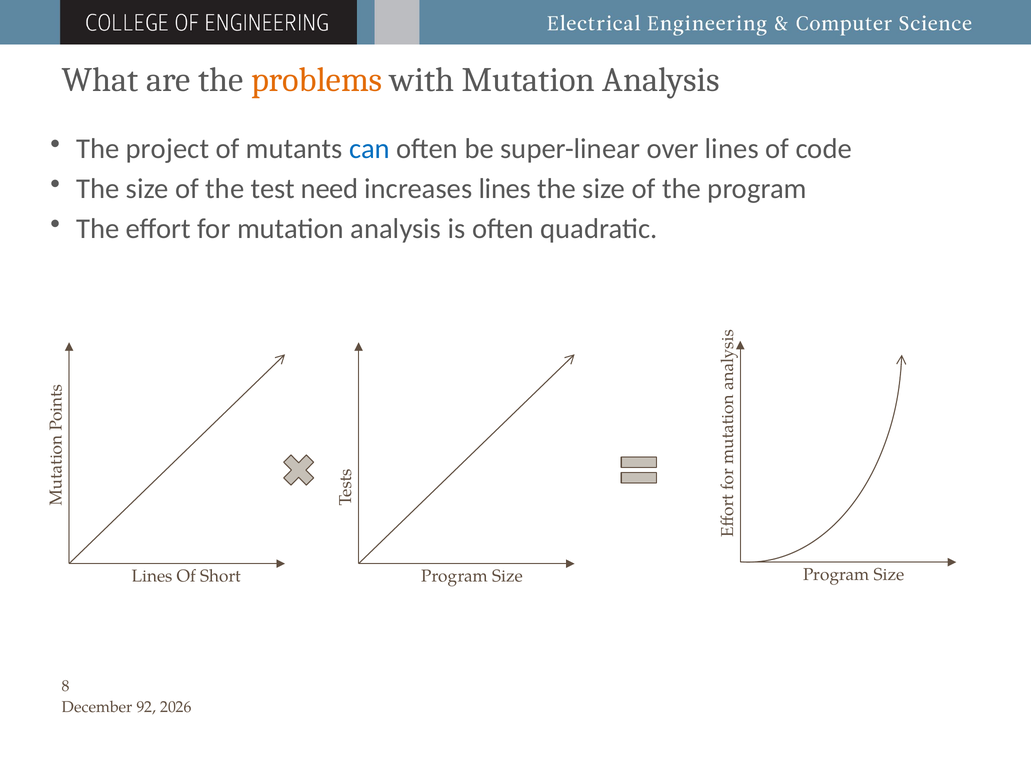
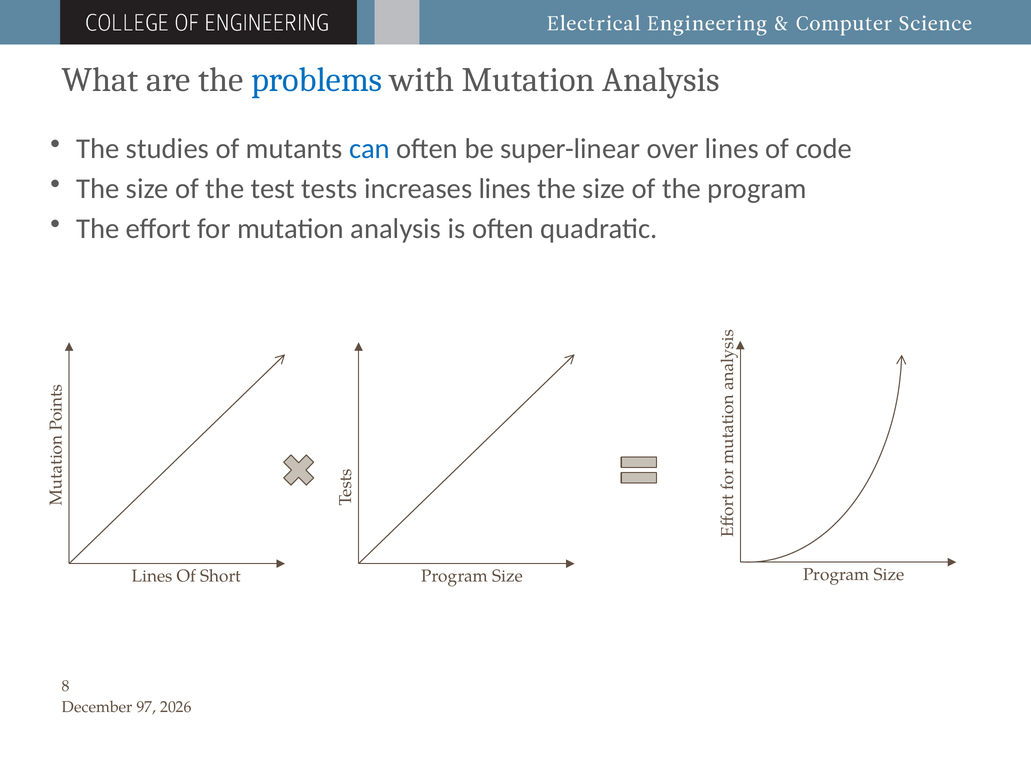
problems colour: orange -> blue
project: project -> studies
need: need -> tests
92: 92 -> 97
